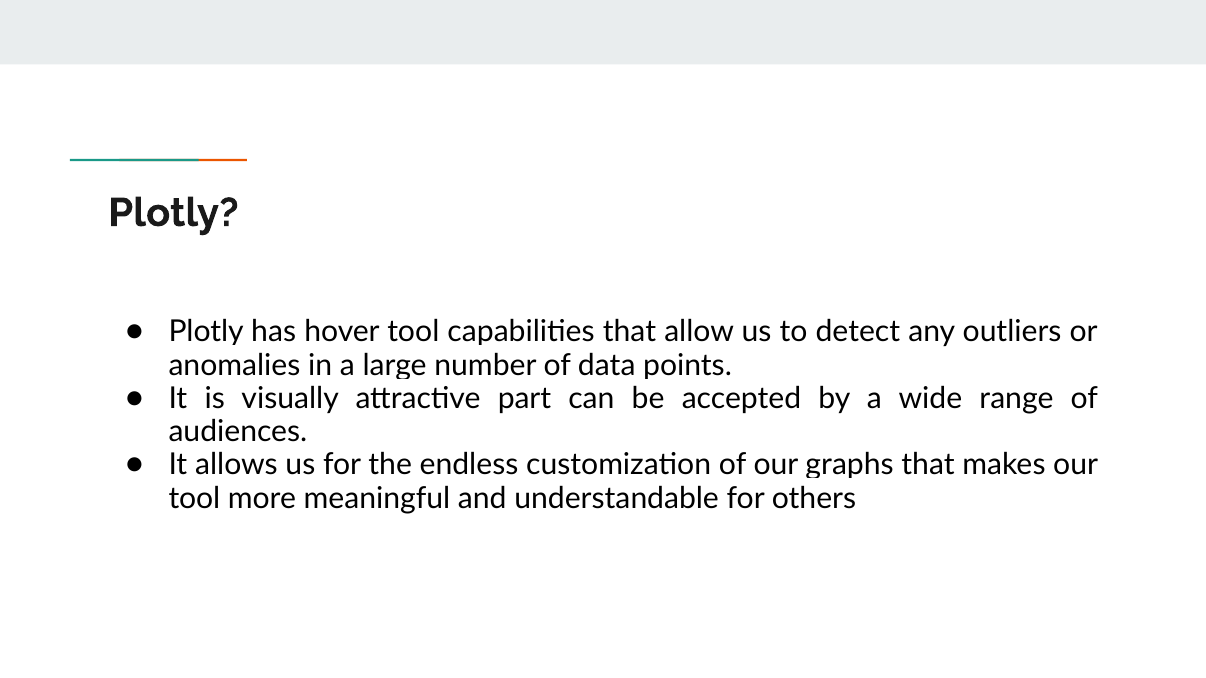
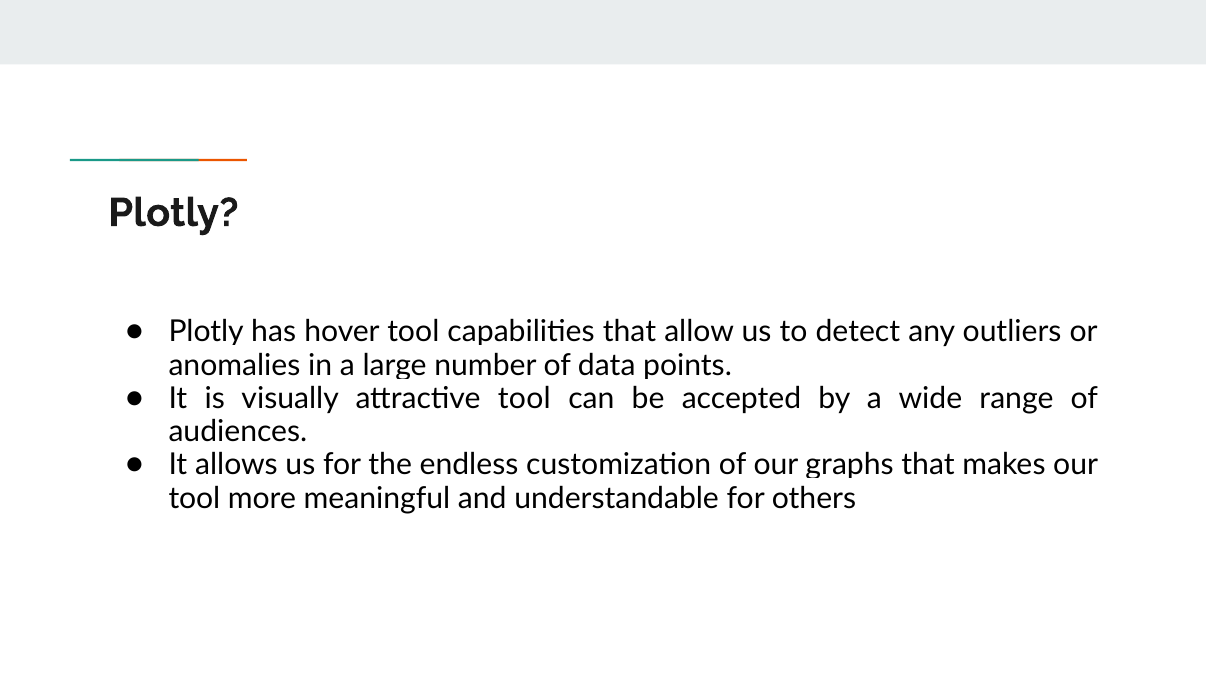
attractive part: part -> tool
